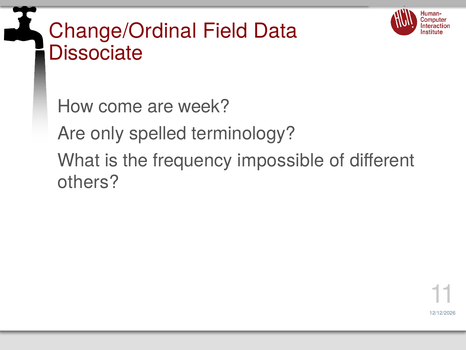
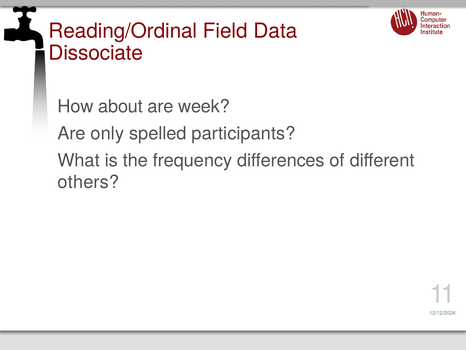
Change/Ordinal: Change/Ordinal -> Reading/Ordinal
come: come -> about
terminology: terminology -> participants
impossible: impossible -> differences
